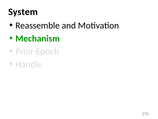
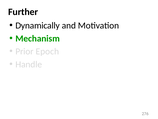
System: System -> Further
Reassemble: Reassemble -> Dynamically
